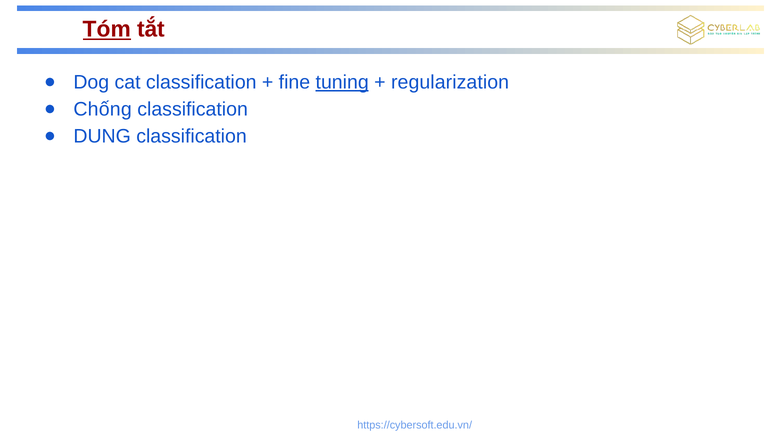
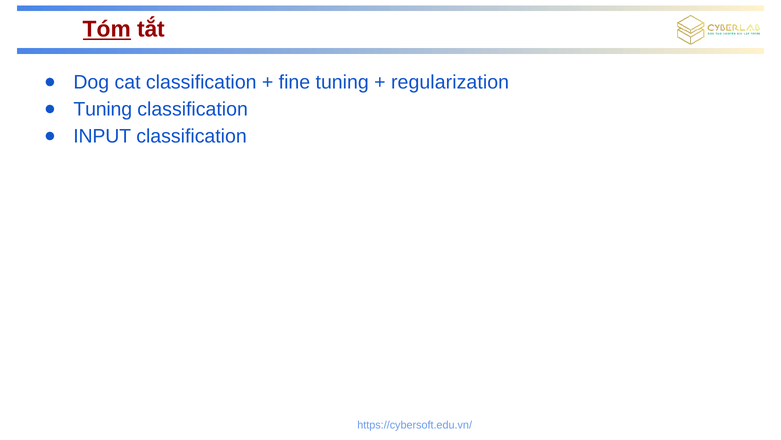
tuning at (342, 82) underline: present -> none
Chống at (103, 109): Chống -> Tuning
DUNG: DUNG -> INPUT
